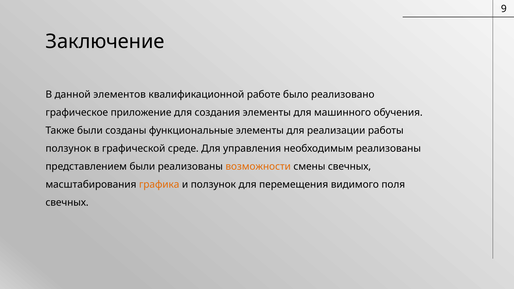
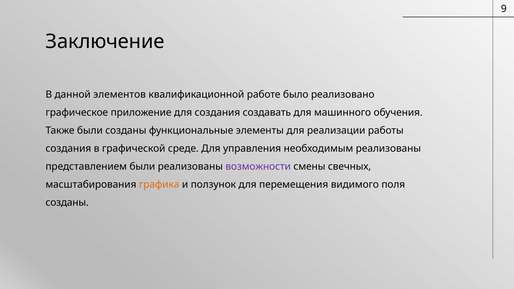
создания элементы: элементы -> создавать
ползунок at (68, 149): ползунок -> создания
возможности colour: orange -> purple
свечных at (67, 203): свечных -> созданы
